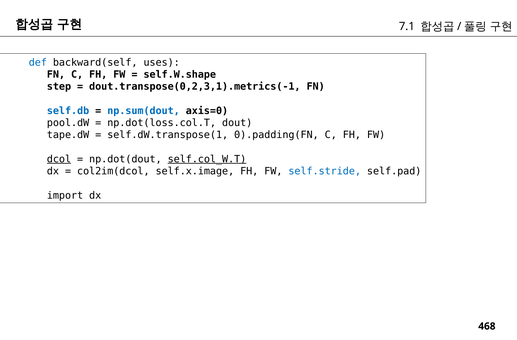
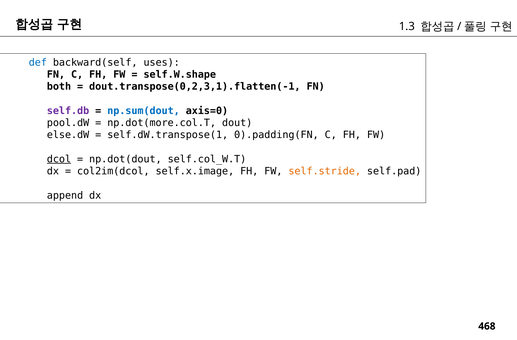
7.1: 7.1 -> 1.3
step: step -> both
dout.transpose(0,2,3,1).metrics(-1: dout.transpose(0,2,3,1).metrics(-1 -> dout.transpose(0,2,3,1).flatten(-1
self.db colour: blue -> purple
np.dot(loss.col.T: np.dot(loss.col.T -> np.dot(more.col.T
tape.dW: tape.dW -> else.dW
self.col_W.T underline: present -> none
self.stride colour: blue -> orange
import: import -> append
